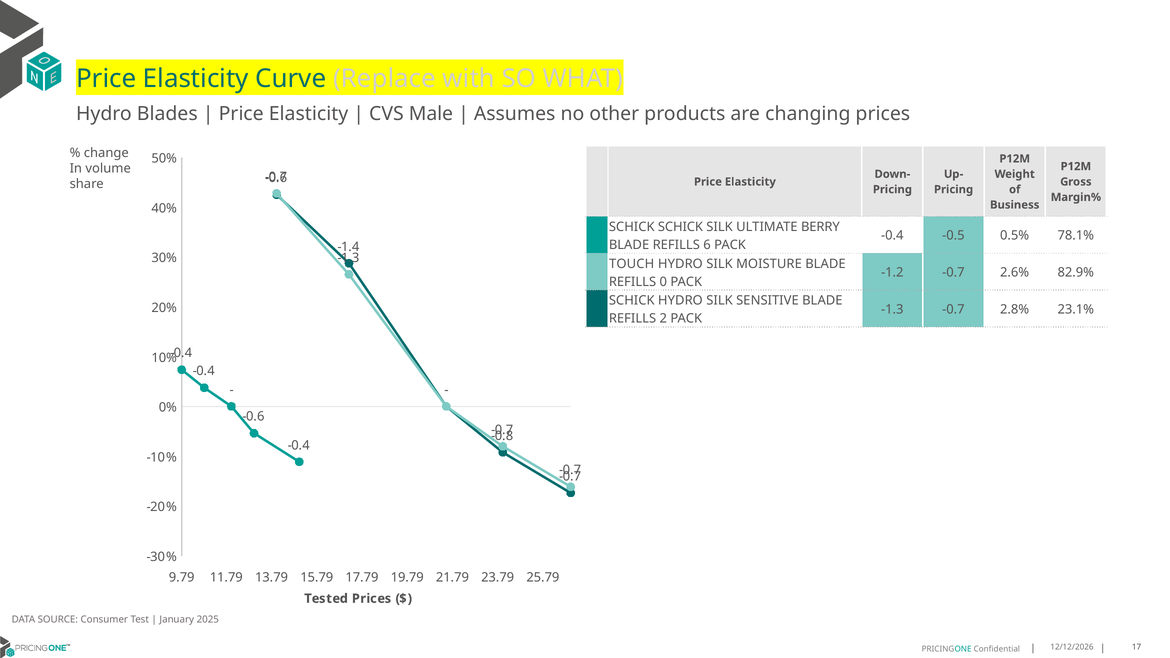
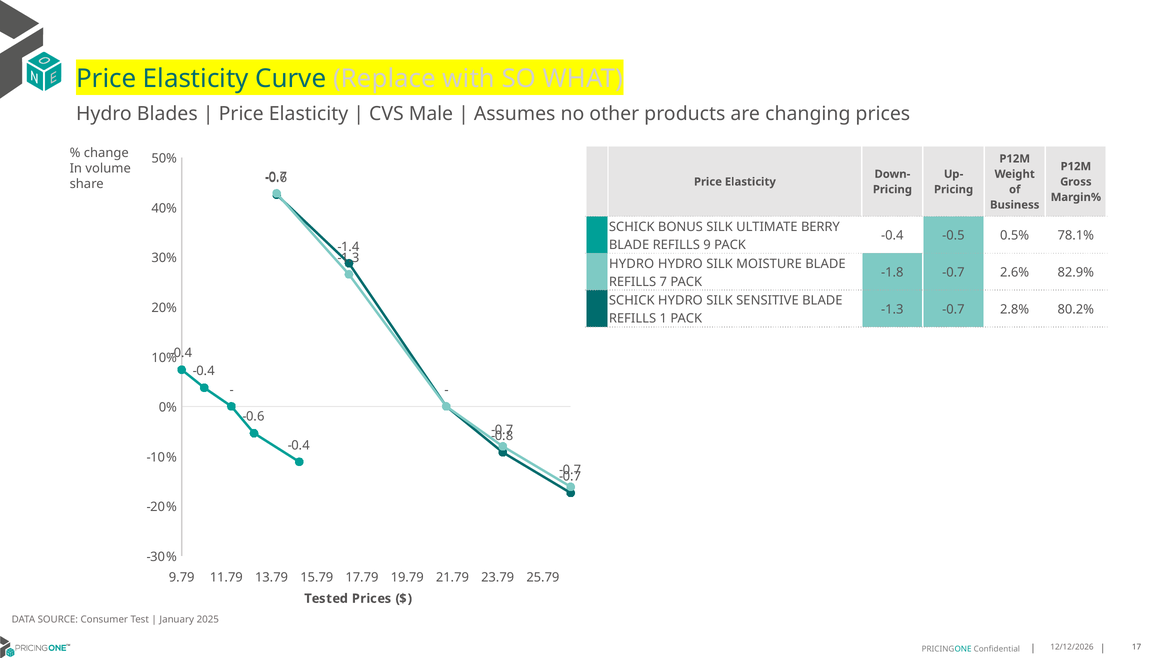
SCHICK SCHICK: SCHICK -> BONUS
6: 6 -> 9
TOUCH at (632, 264): TOUCH -> HYDRO
-1.2: -1.2 -> -1.8
0: 0 -> 7
23.1%: 23.1% -> 80.2%
2: 2 -> 1
